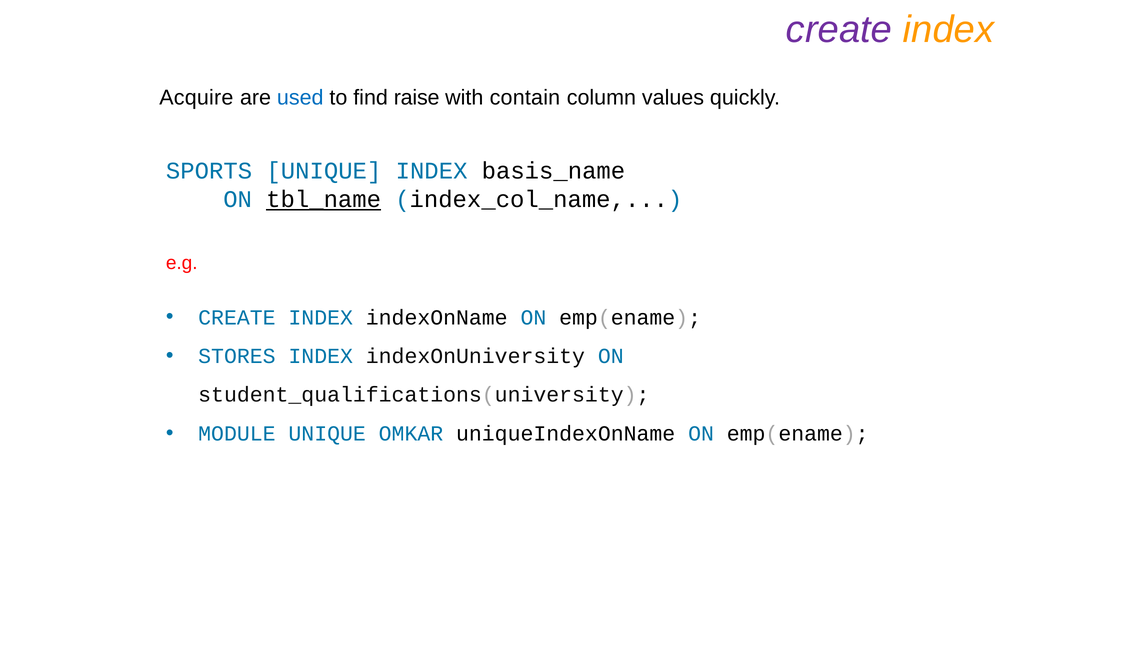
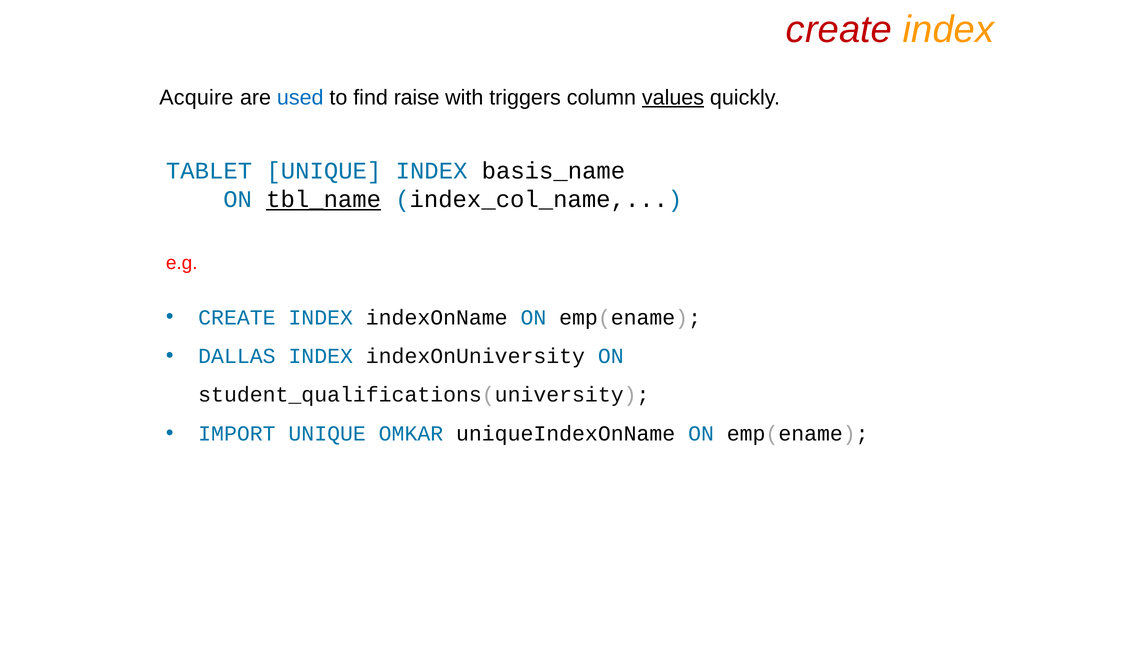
create at (839, 30) colour: purple -> red
contain: contain -> triggers
values underline: none -> present
SPORTS: SPORTS -> TABLET
STORES: STORES -> DALLAS
MODULE: MODULE -> IMPORT
